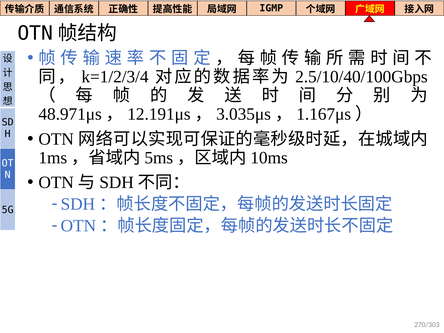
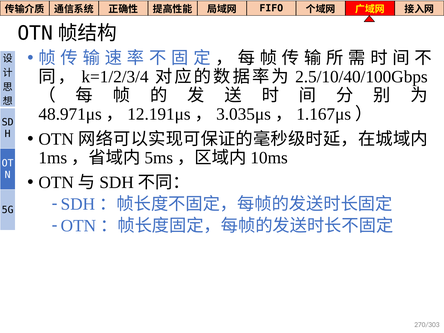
IGMP: IGMP -> FIFO
